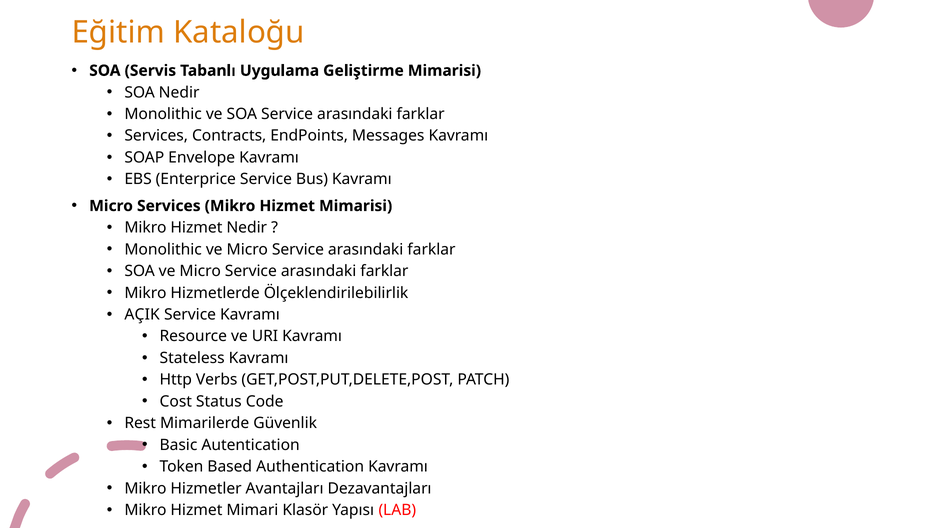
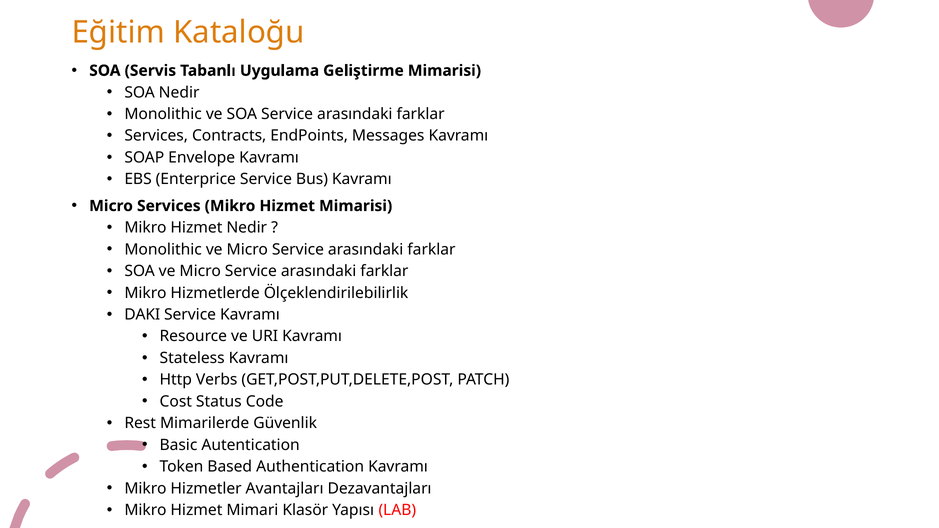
AÇIK: AÇIK -> DAKI
